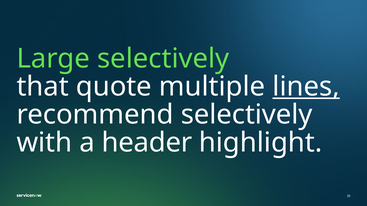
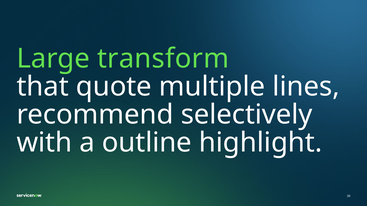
Large selectively: selectively -> transform
lines underline: present -> none
header: header -> outline
